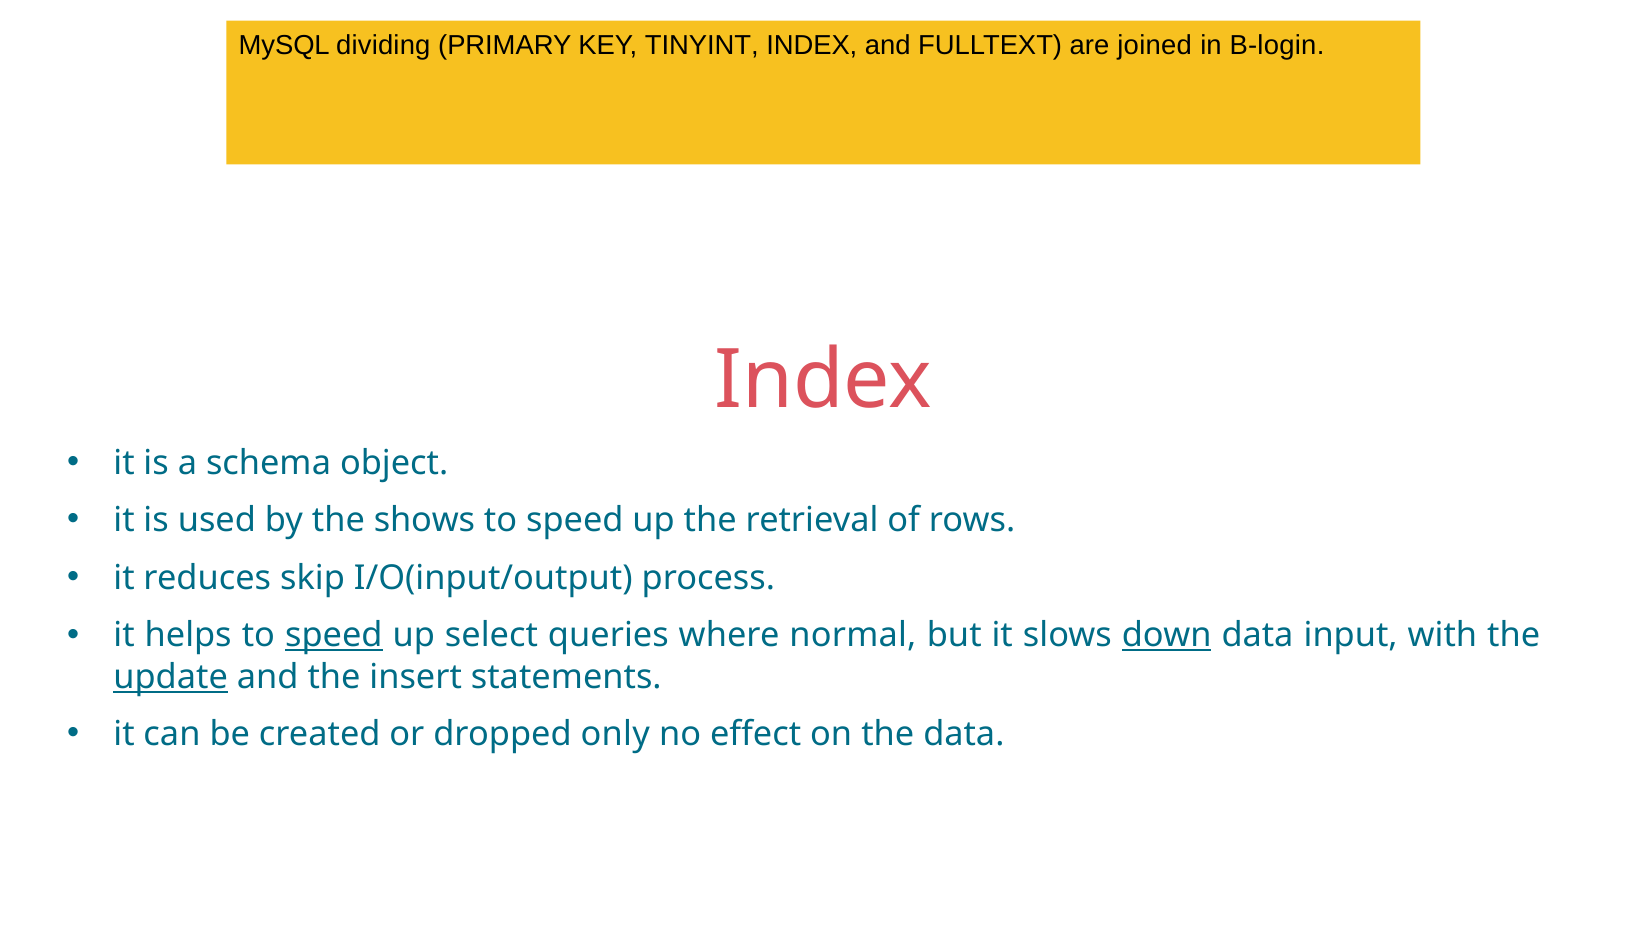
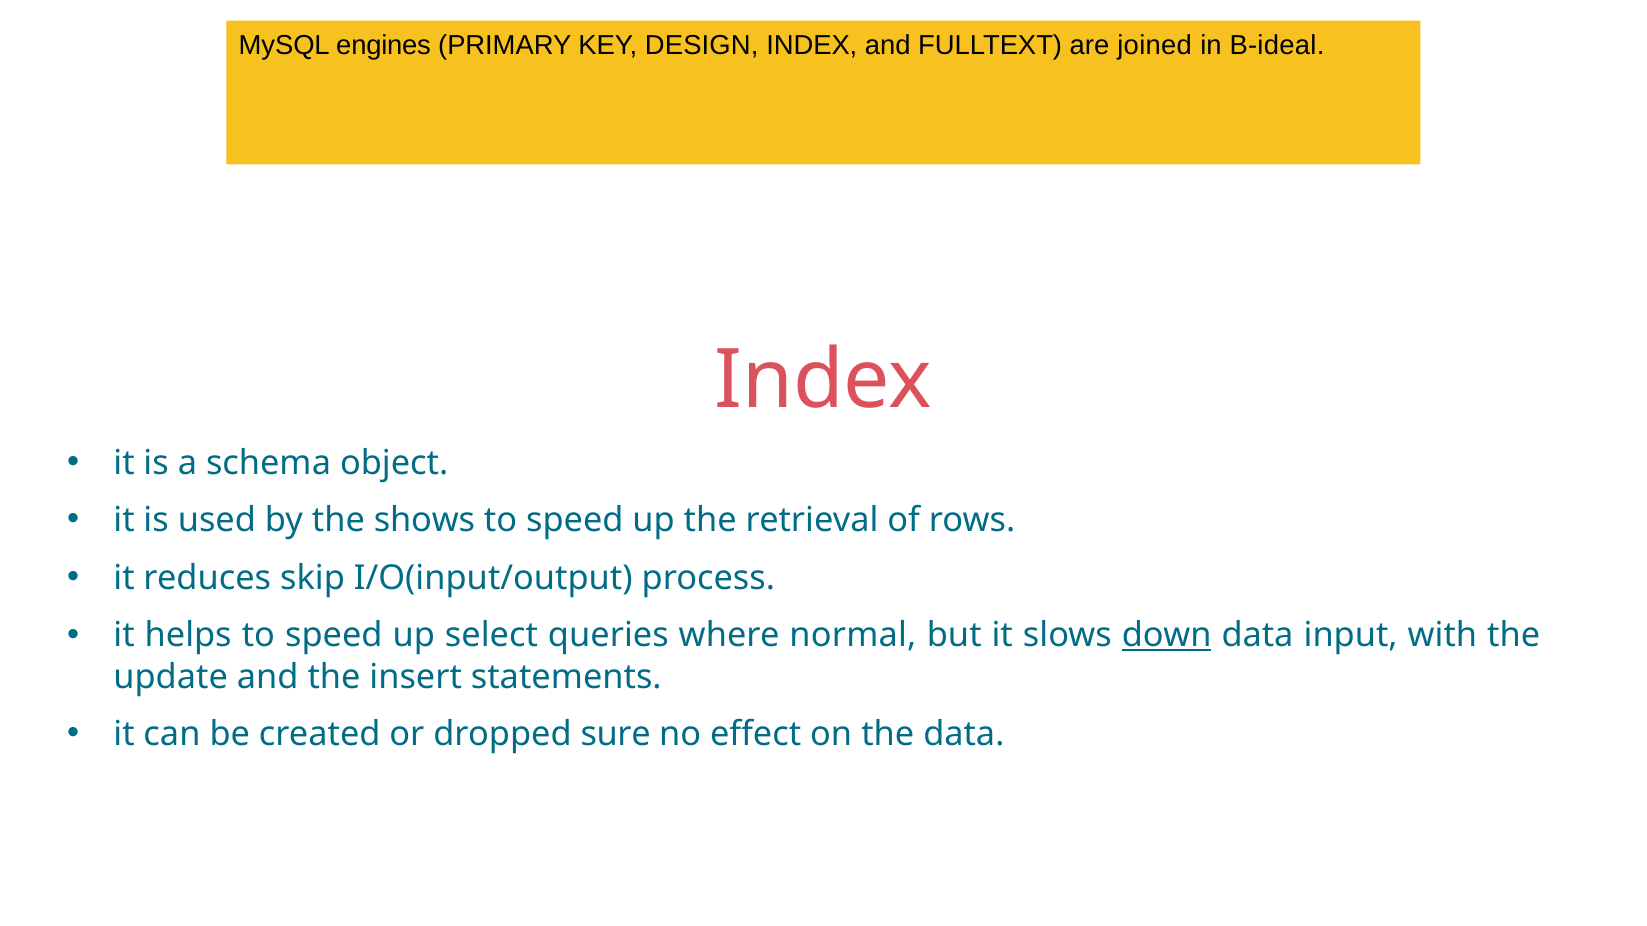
dividing: dividing -> engines
TINYINT: TINYINT -> DESIGN
B-login: B-login -> B-ideal
speed at (334, 636) underline: present -> none
update underline: present -> none
only: only -> sure
